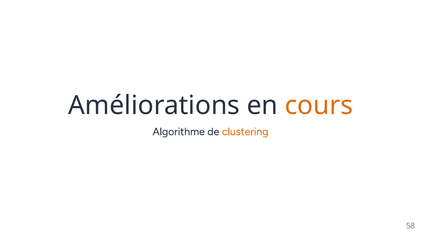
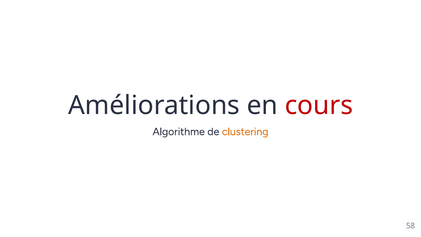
cours colour: orange -> red
